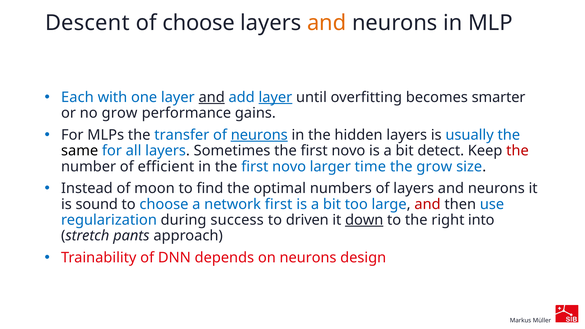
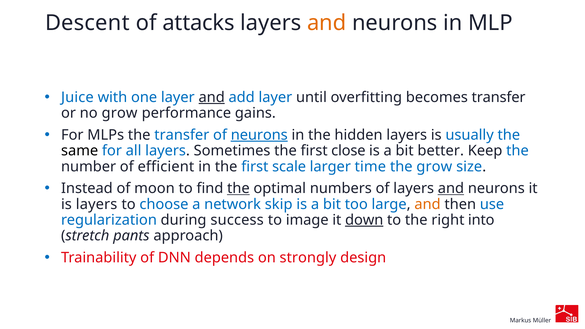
of choose: choose -> attacks
Each: Each -> Juice
layer at (275, 97) underline: present -> none
becomes smarter: smarter -> transfer
Sometimes the first novo: novo -> close
detect: detect -> better
the at (517, 151) colour: red -> blue
in the first novo: novo -> scale
the at (238, 188) underline: none -> present
and at (451, 188) underline: none -> present
is sound: sound -> layers
network first: first -> skip
and at (428, 204) colour: red -> orange
driven: driven -> image
on neurons: neurons -> strongly
